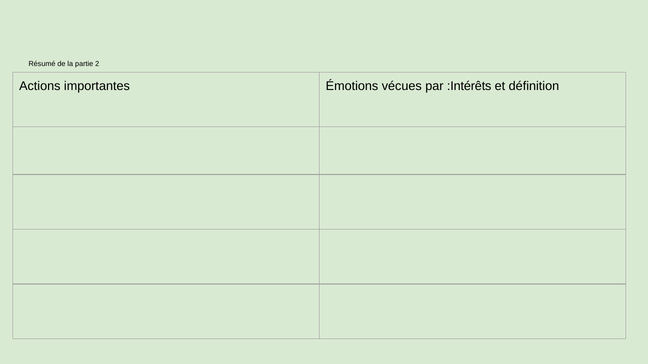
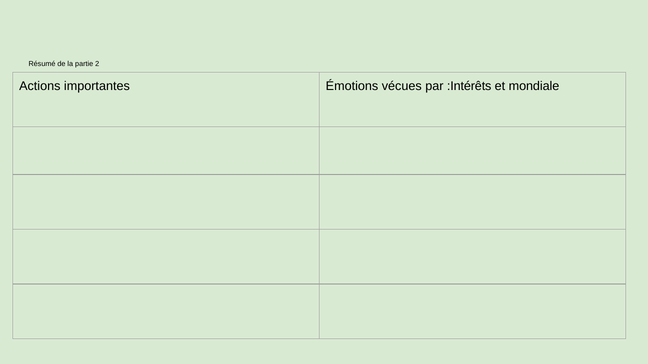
définition: définition -> mondiale
